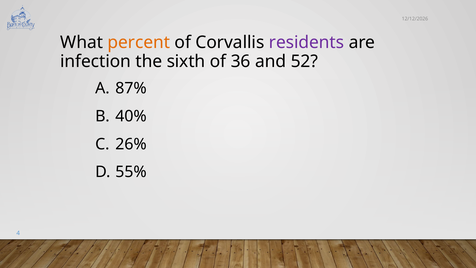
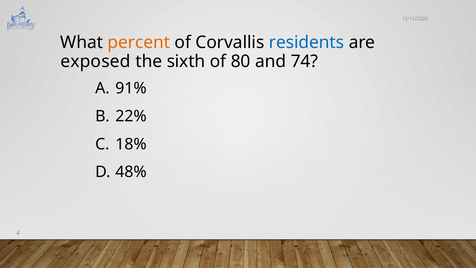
residents colour: purple -> blue
infection: infection -> exposed
36: 36 -> 80
52: 52 -> 74
87%: 87% -> 91%
40%: 40% -> 22%
26%: 26% -> 18%
55%: 55% -> 48%
